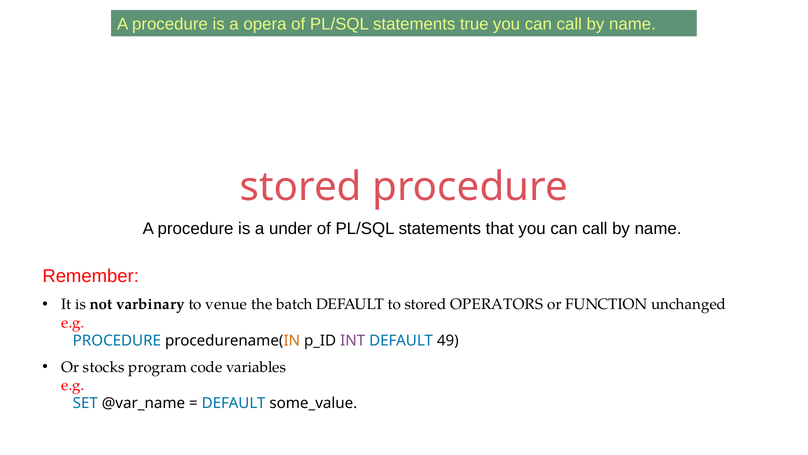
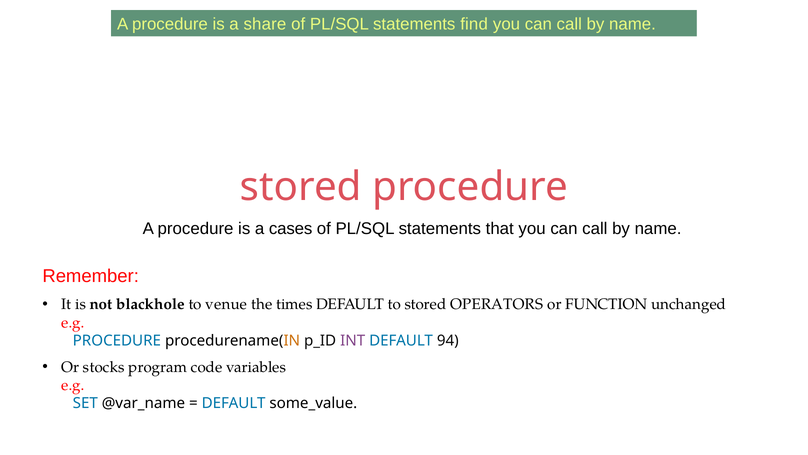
opera: opera -> share
true: true -> find
under: under -> cases
varbinary: varbinary -> blackhole
batch: batch -> times
49: 49 -> 94
